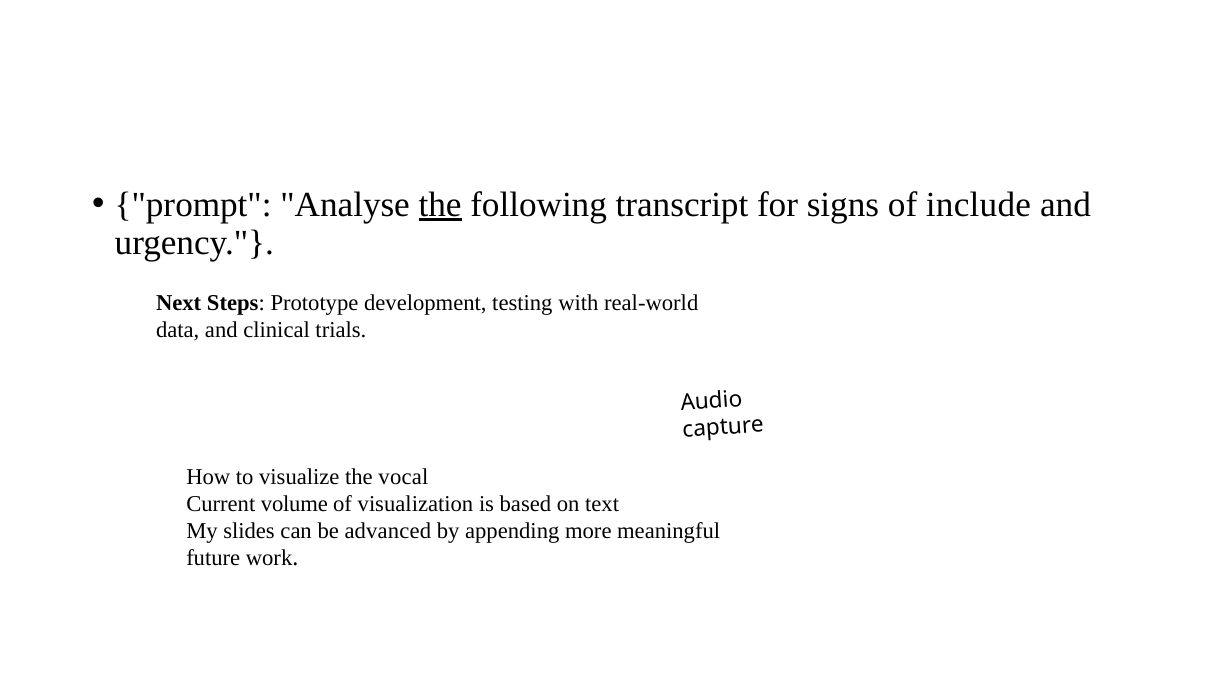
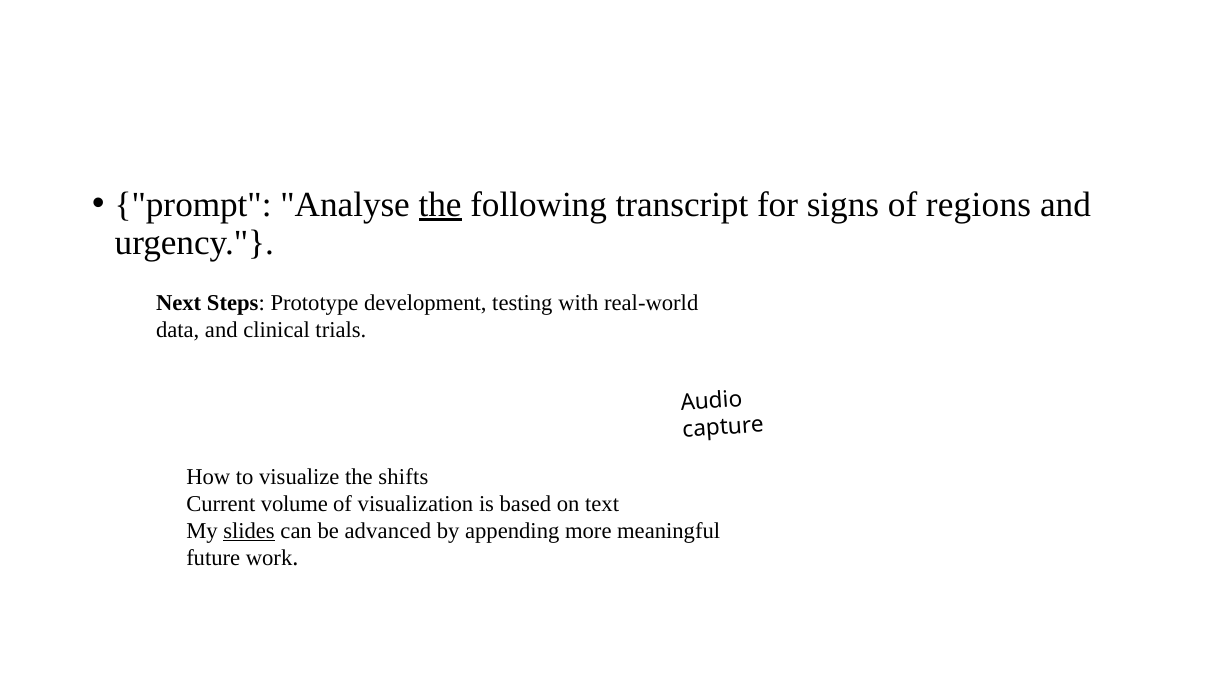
include: include -> regions
vocal: vocal -> shifts
slides underline: none -> present
